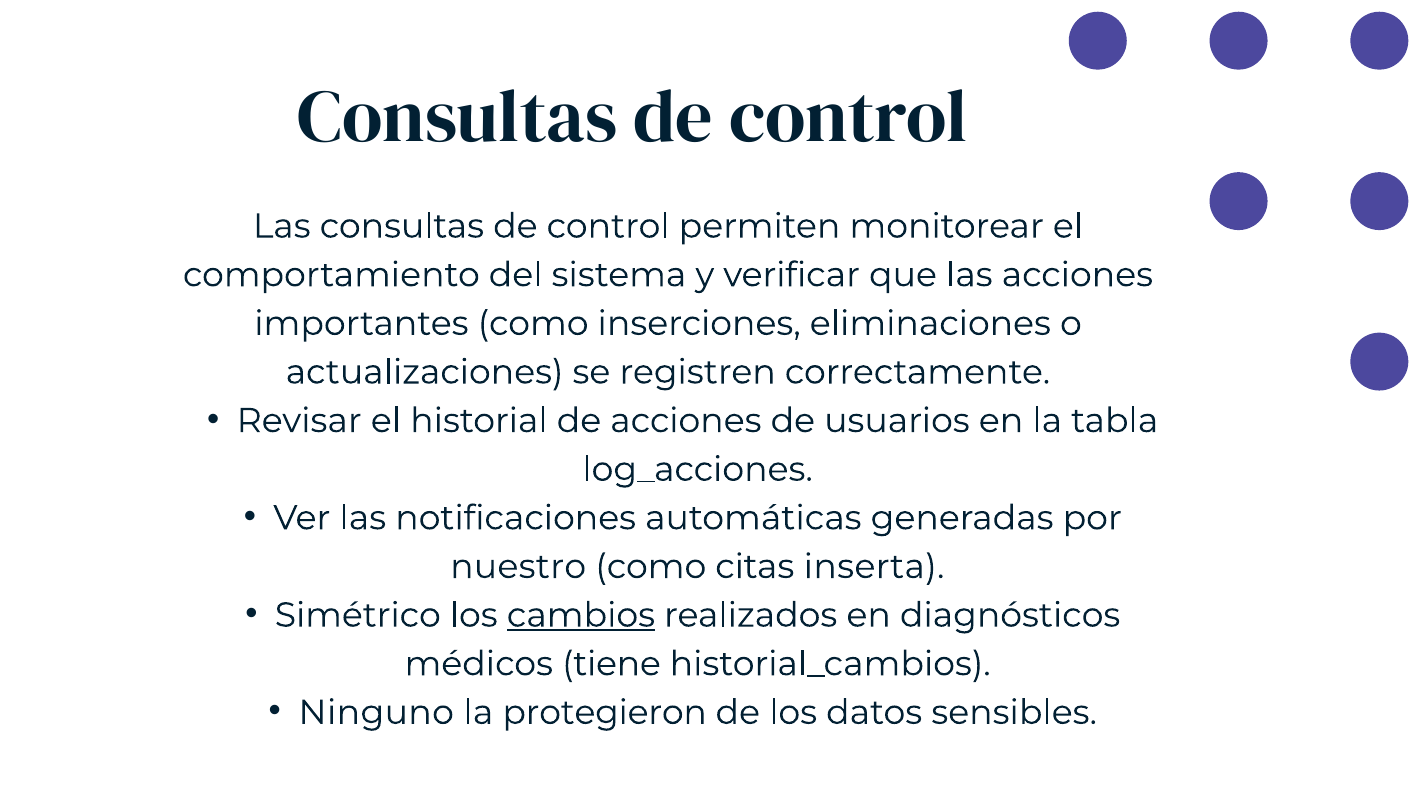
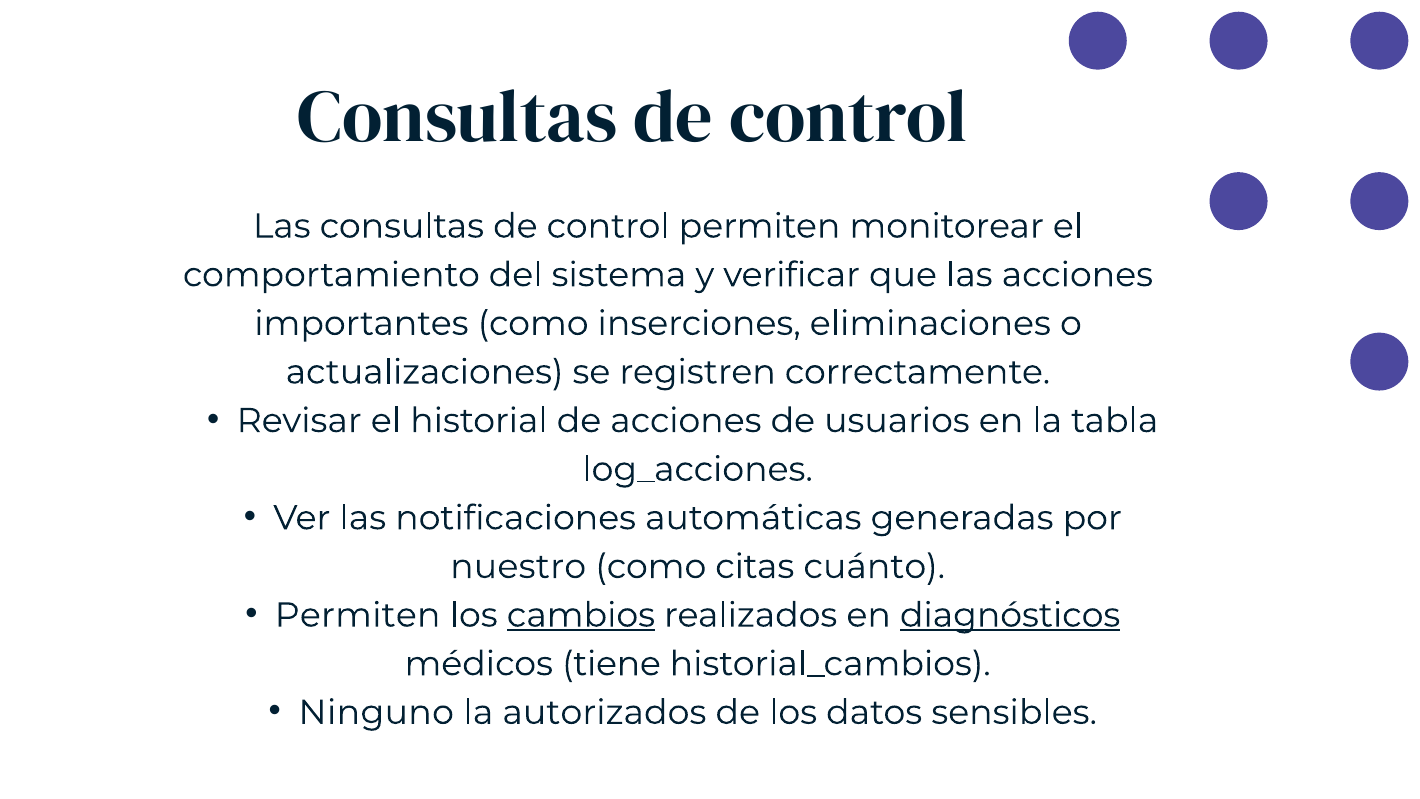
inserta: inserta -> cuánto
Simétrico at (358, 615): Simétrico -> Permiten
diagnósticos underline: none -> present
protegieron: protegieron -> autorizados
